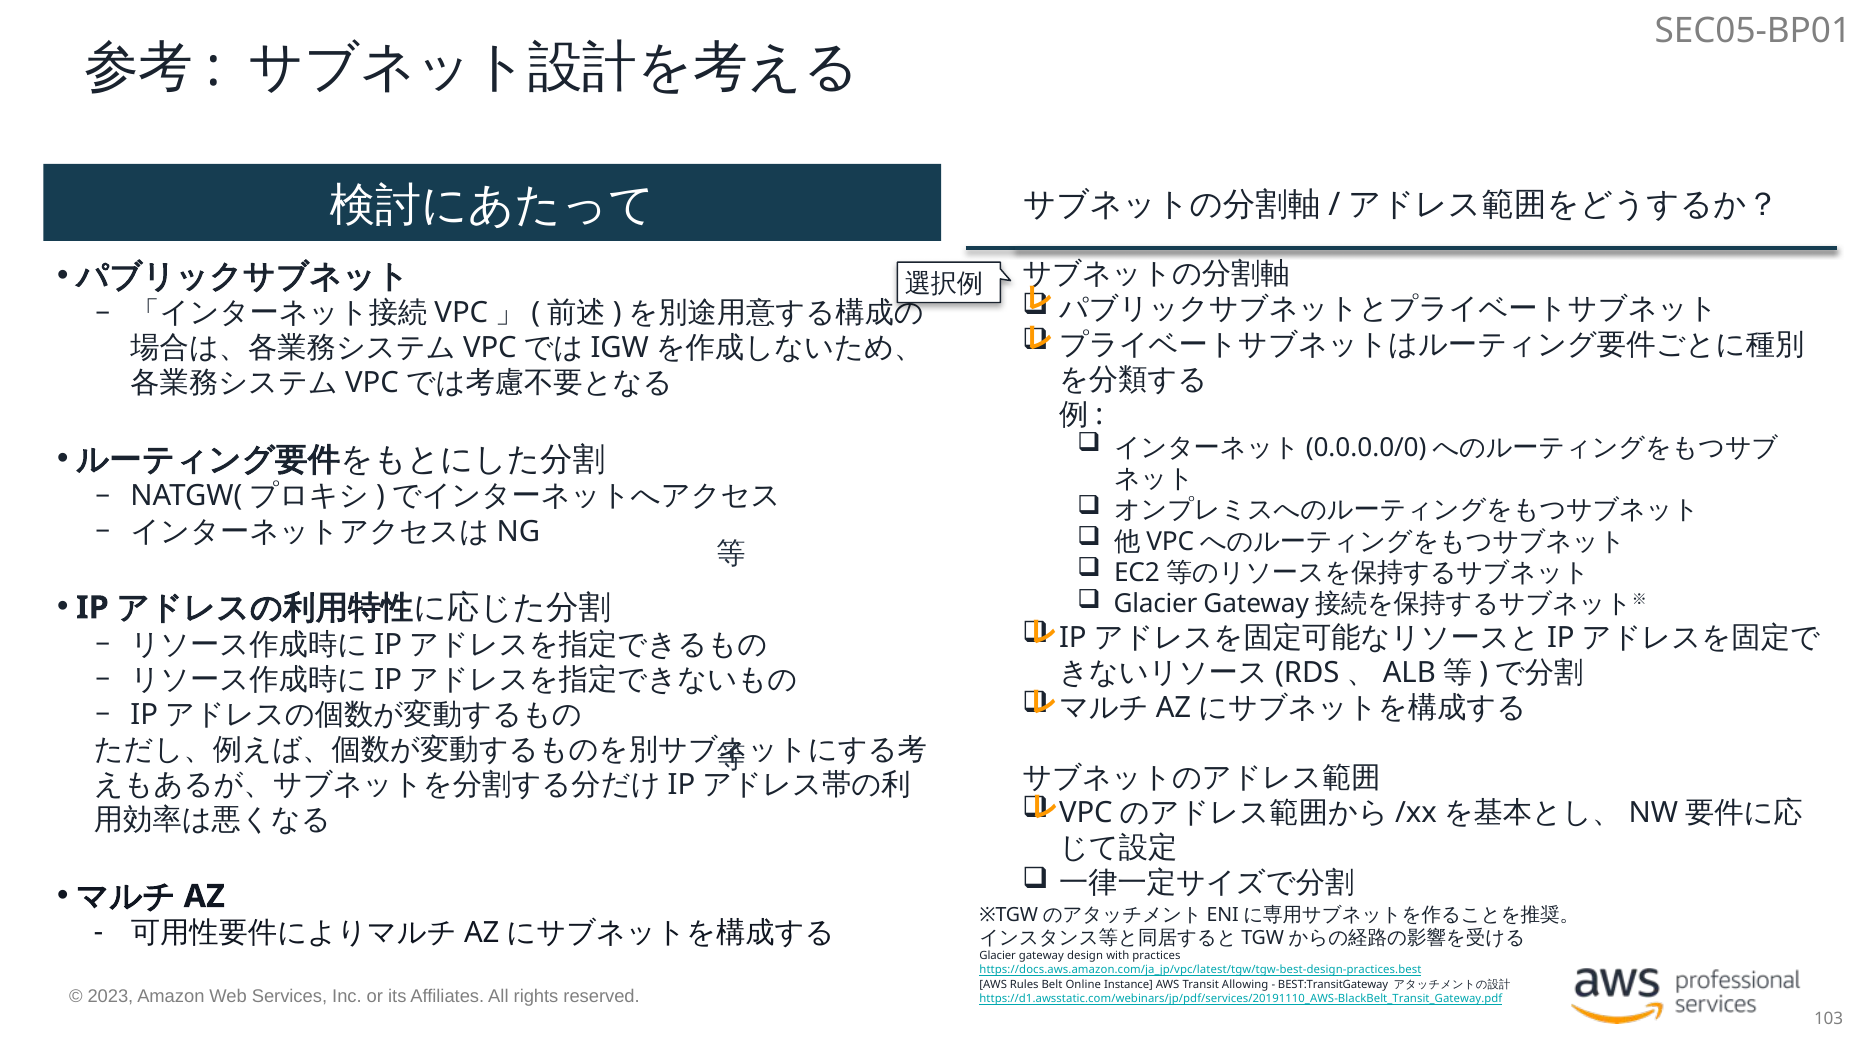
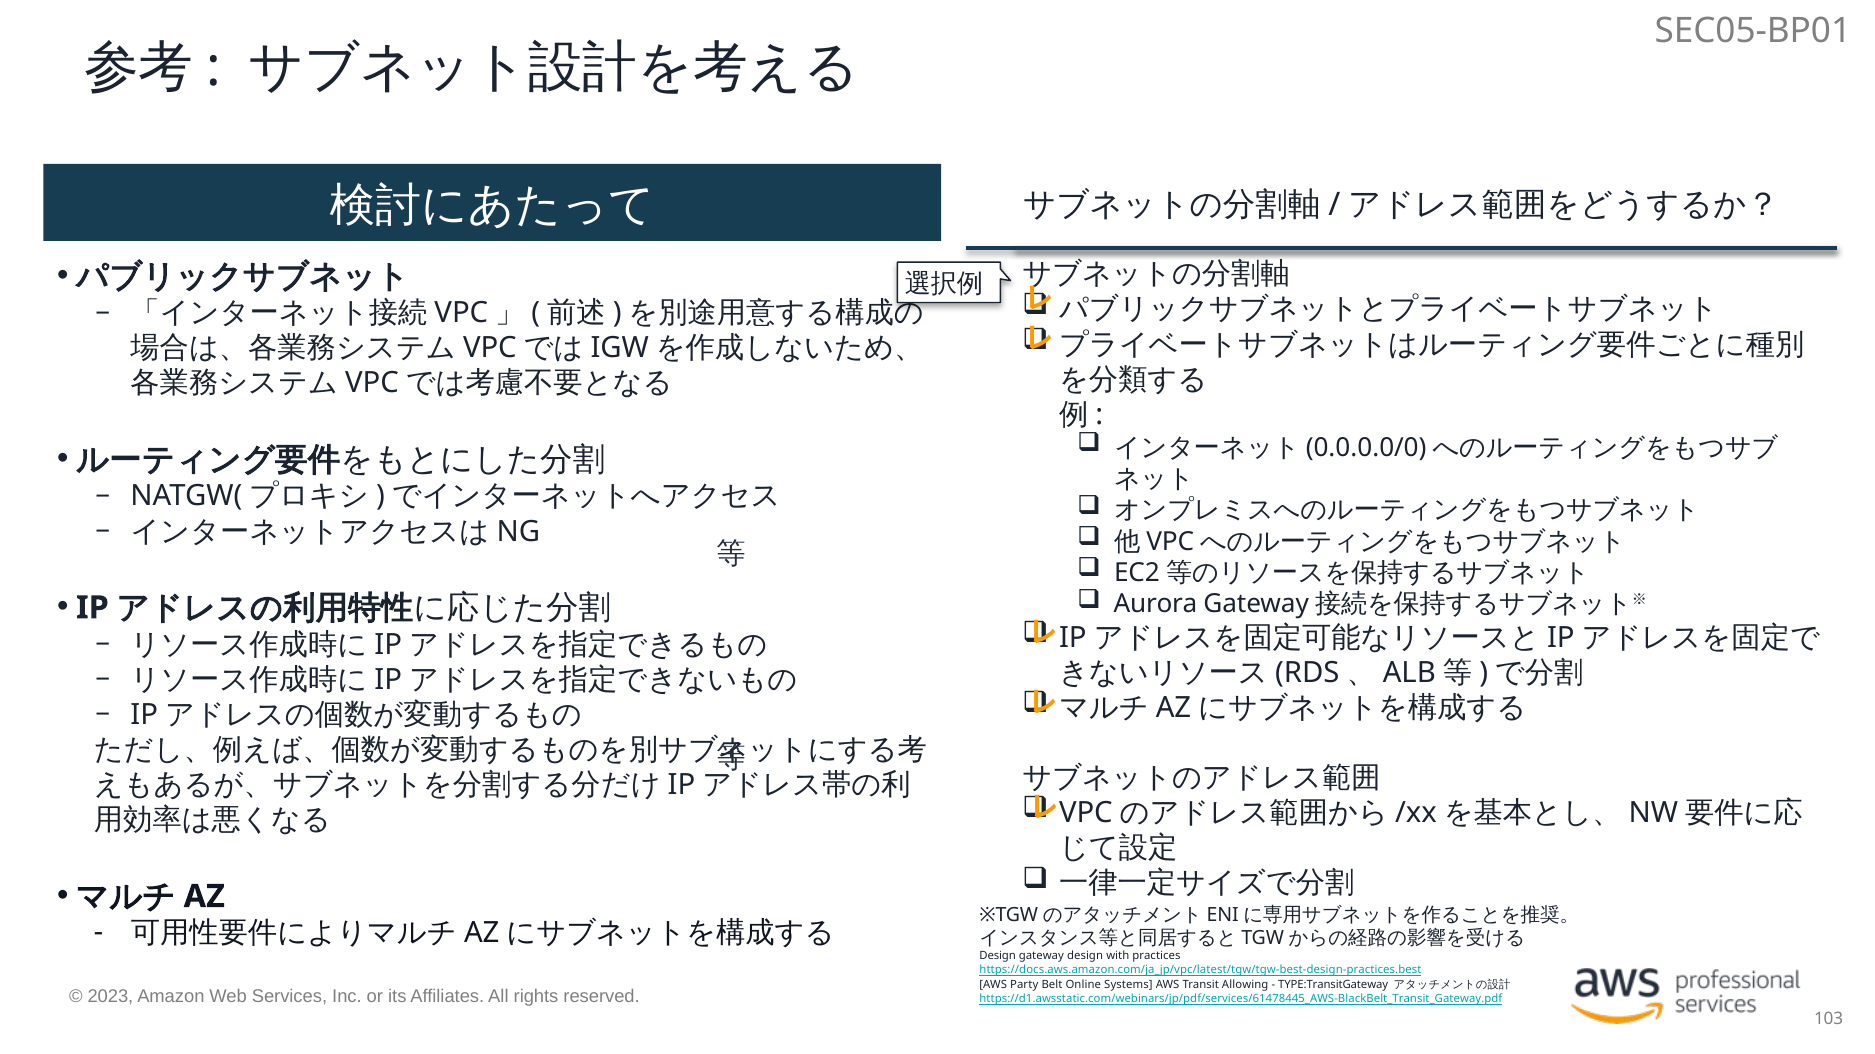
Glacier at (1155, 604): Glacier -> Aurora
Glacier at (998, 957): Glacier -> Design
Rules: Rules -> Party
Instance: Instance -> Systems
BEST:TransitGateway: BEST:TransitGateway -> TYPE:TransitGateway
https://d1.awsstatic.com/webinars/jp/pdf/services/20191110_AWS-BlackBelt_Transit_Gateway.pdf: https://d1.awsstatic.com/webinars/jp/pdf/services/20191110_AWS-BlackBelt_Transit_Gateway.pdf -> https://d1.awsstatic.com/webinars/jp/pdf/services/61478445_AWS-BlackBelt_Transit_Gateway.pdf
